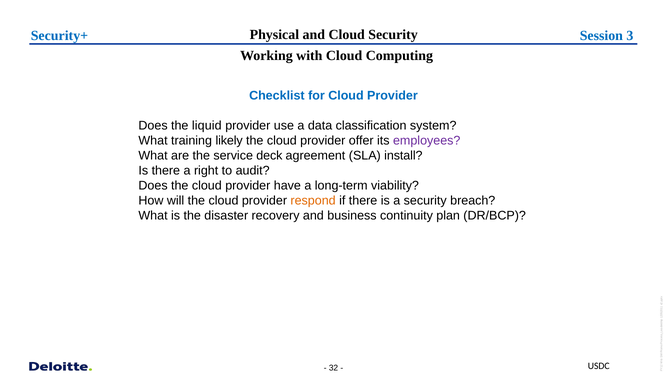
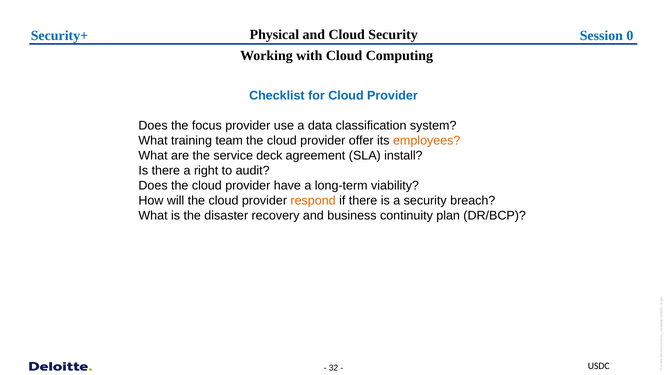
Session 3: 3 -> 0
liquid: liquid -> focus
likely: likely -> team
employees colour: purple -> orange
